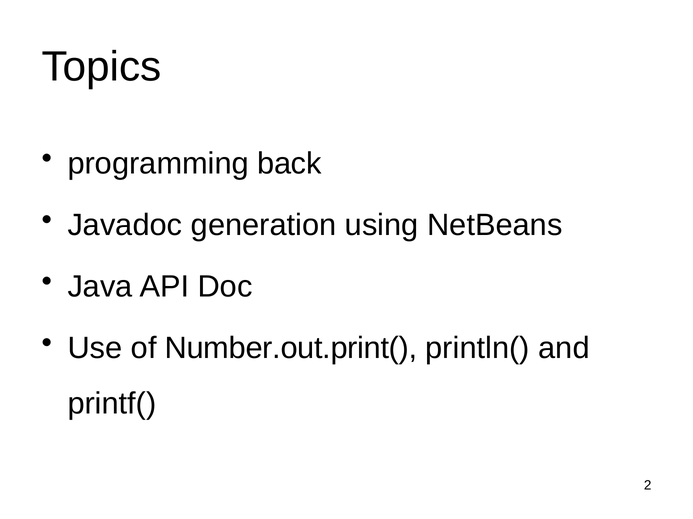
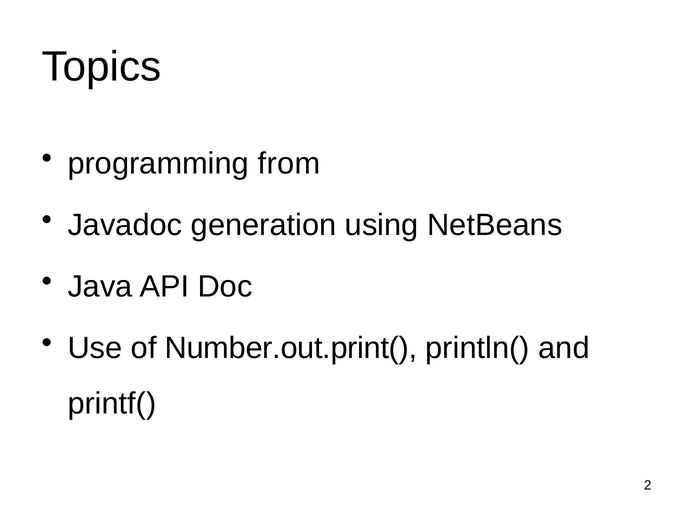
back: back -> from
